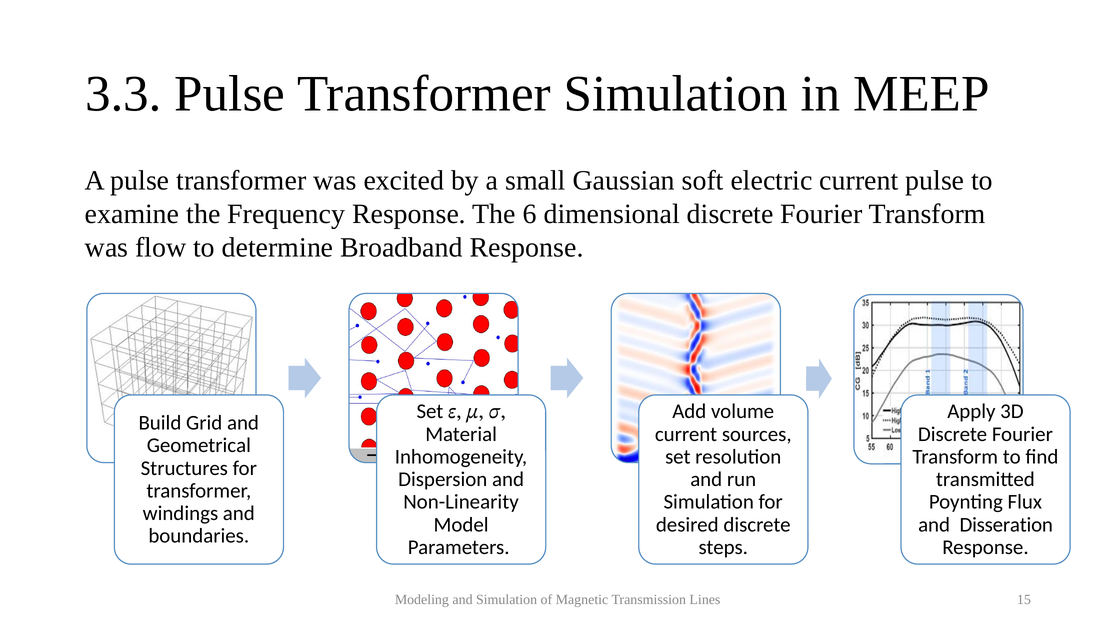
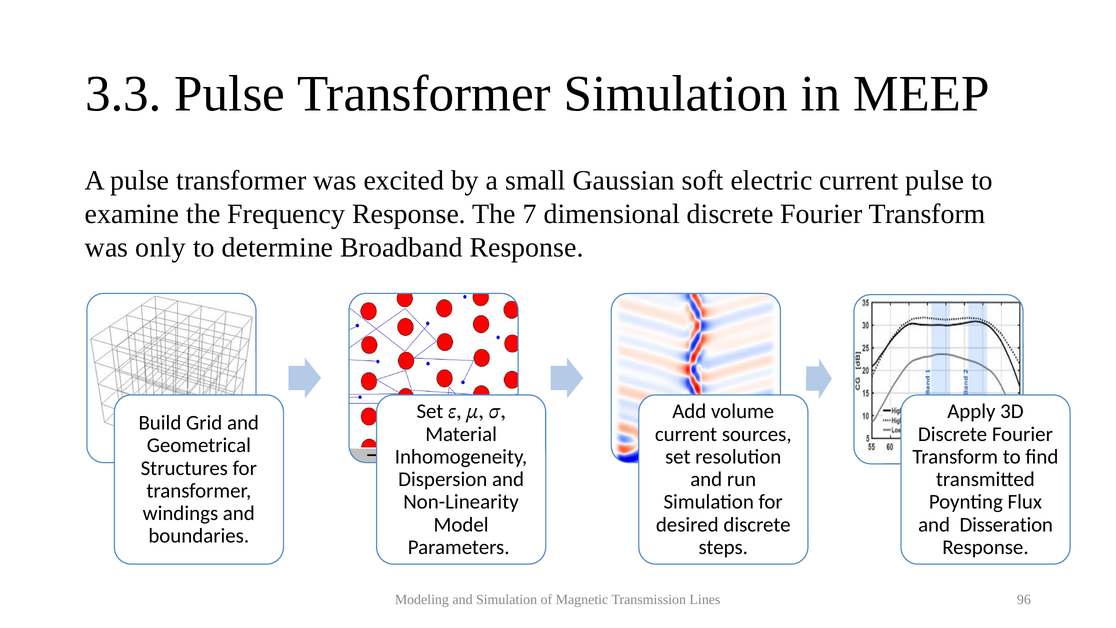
6: 6 -> 7
flow: flow -> only
15: 15 -> 96
